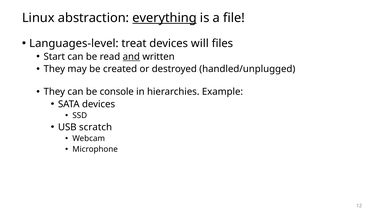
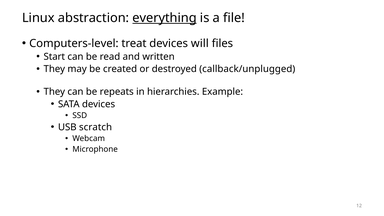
Languages-level: Languages-level -> Computers-level
and underline: present -> none
handled/unplugged: handled/unplugged -> callback/unplugged
console: console -> repeats
